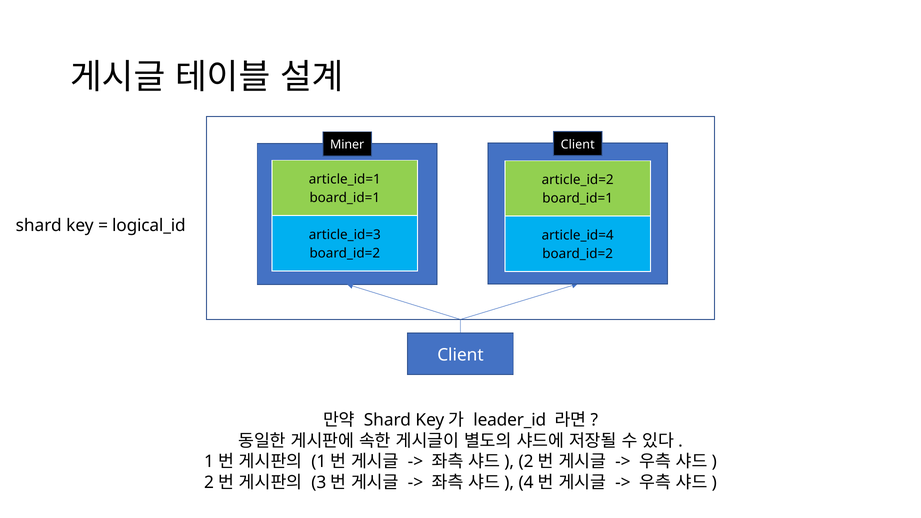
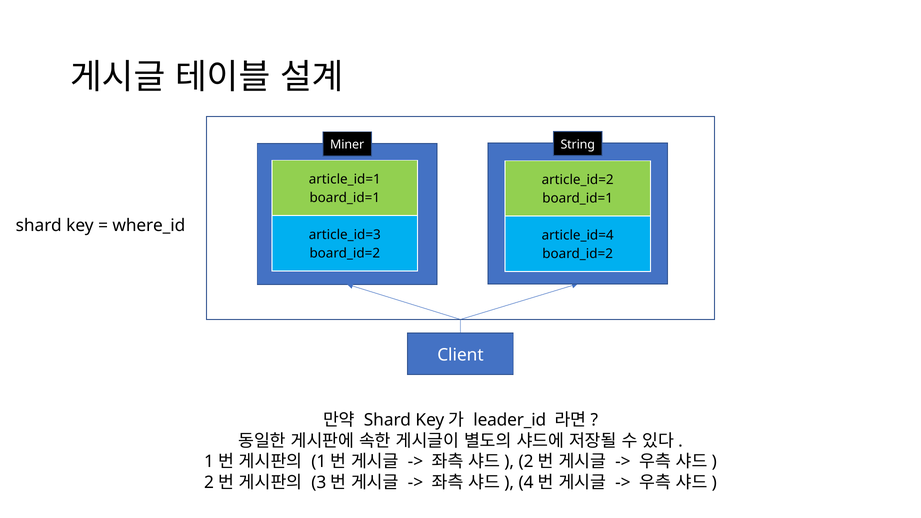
Client at (578, 144): Client -> String
logical_id: logical_id -> where_id
